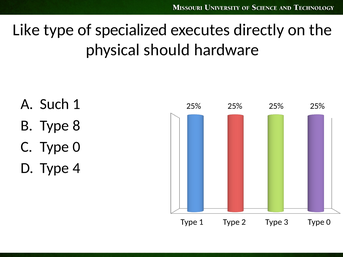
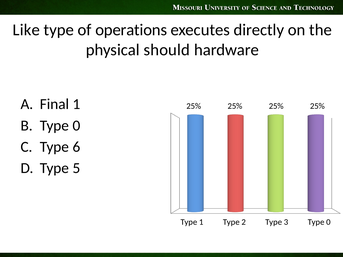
specialized: specialized -> operations
Such: Such -> Final
8 at (76, 126): 8 -> 0
0 at (76, 147): 0 -> 6
4: 4 -> 5
